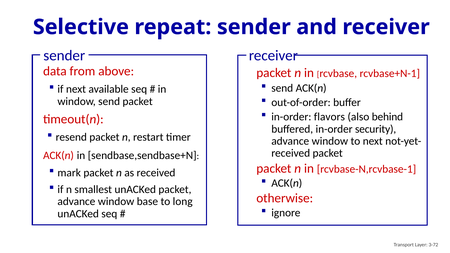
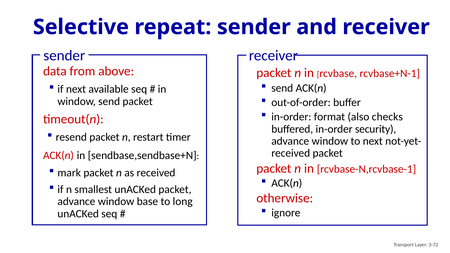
flavors: flavors -> format
behind: behind -> checks
